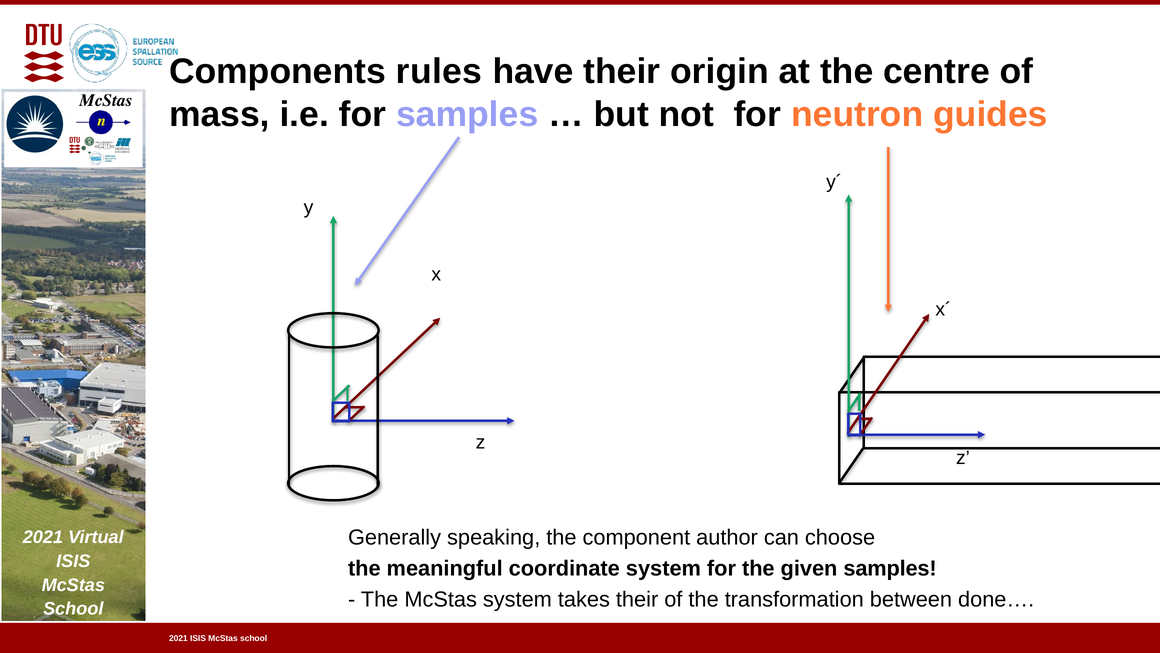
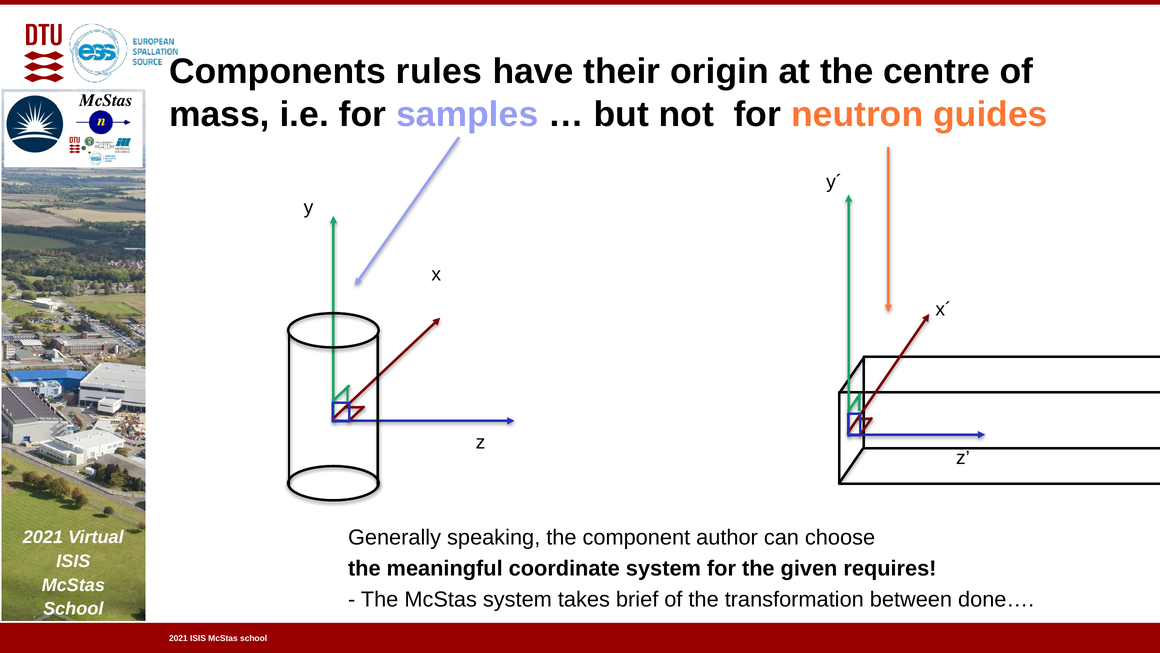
given samples: samples -> requires
takes their: their -> brief
